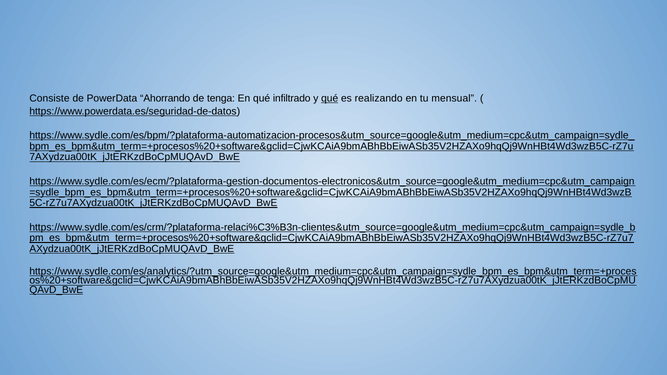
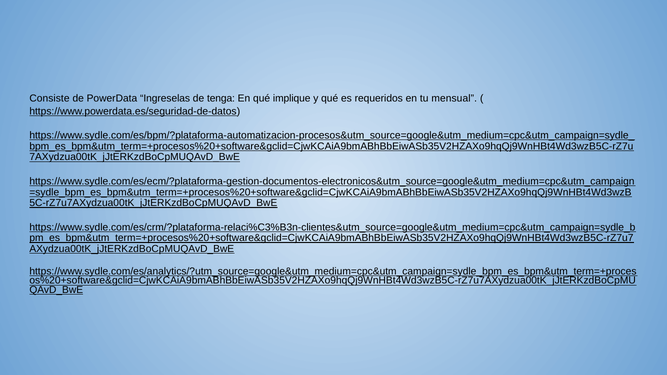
Ahorrando: Ahorrando -> Ingreselas
infiltrado: infiltrado -> implique
qué at (330, 98) underline: present -> none
realizando: realizando -> requeridos
